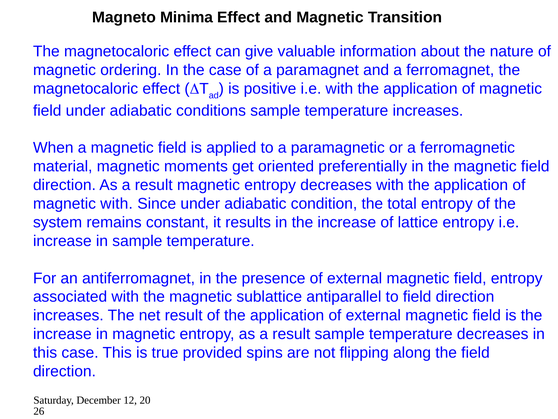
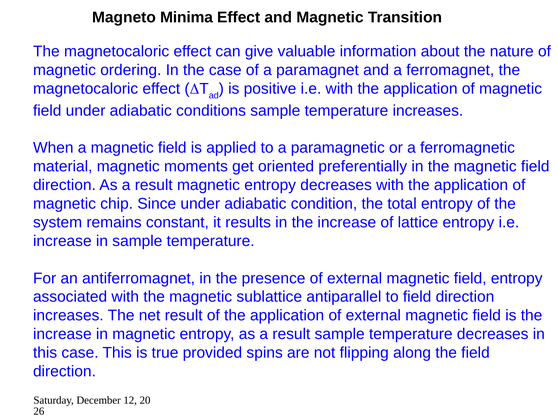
magnetic with: with -> chip
